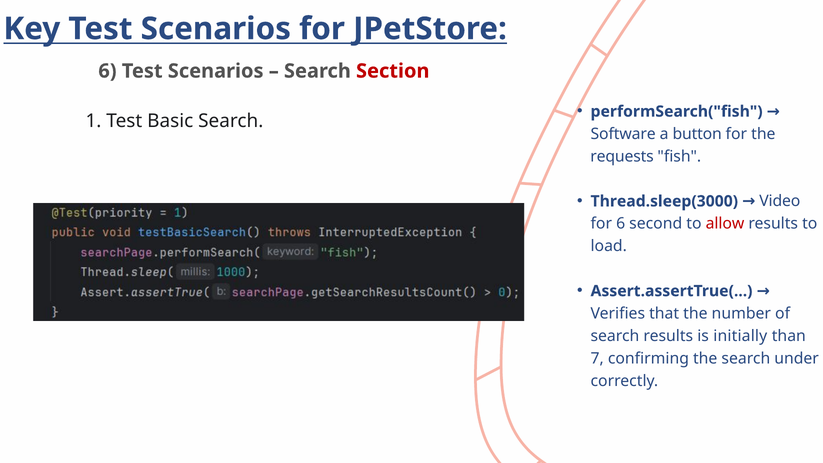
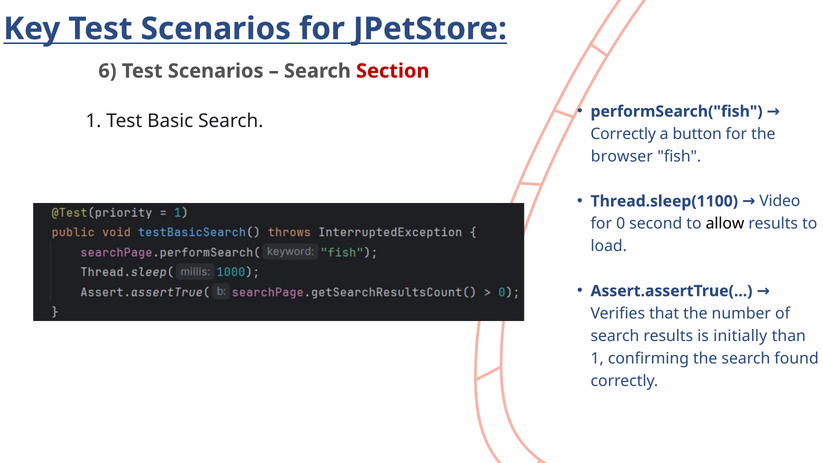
Software at (623, 134): Software -> Correctly
requests: requests -> browser
Thread.sleep(3000: Thread.sleep(3000 -> Thread.sleep(1100
for 6: 6 -> 0
allow colour: red -> black
7 at (597, 358): 7 -> 1
under: under -> found
